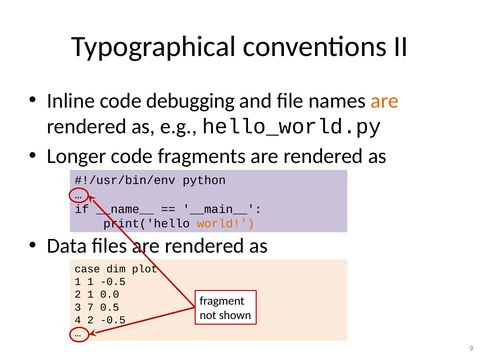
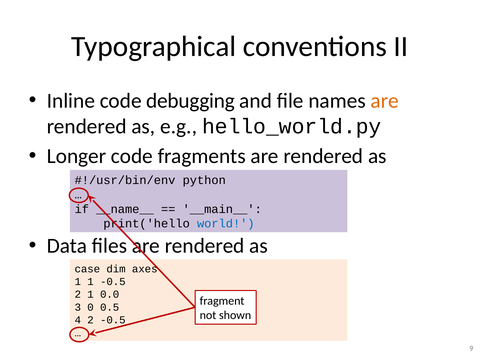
world colour: orange -> blue
plot: plot -> axes
7: 7 -> 0
